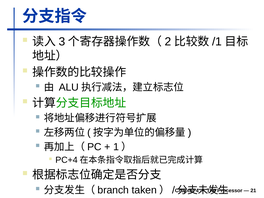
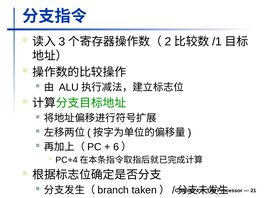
1: 1 -> 6
